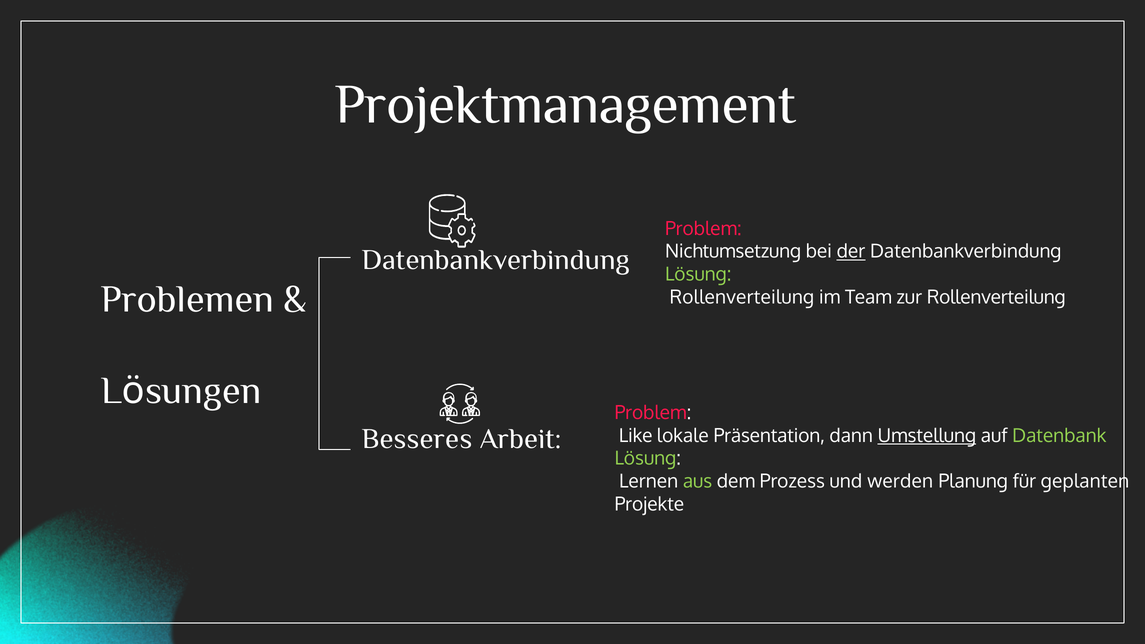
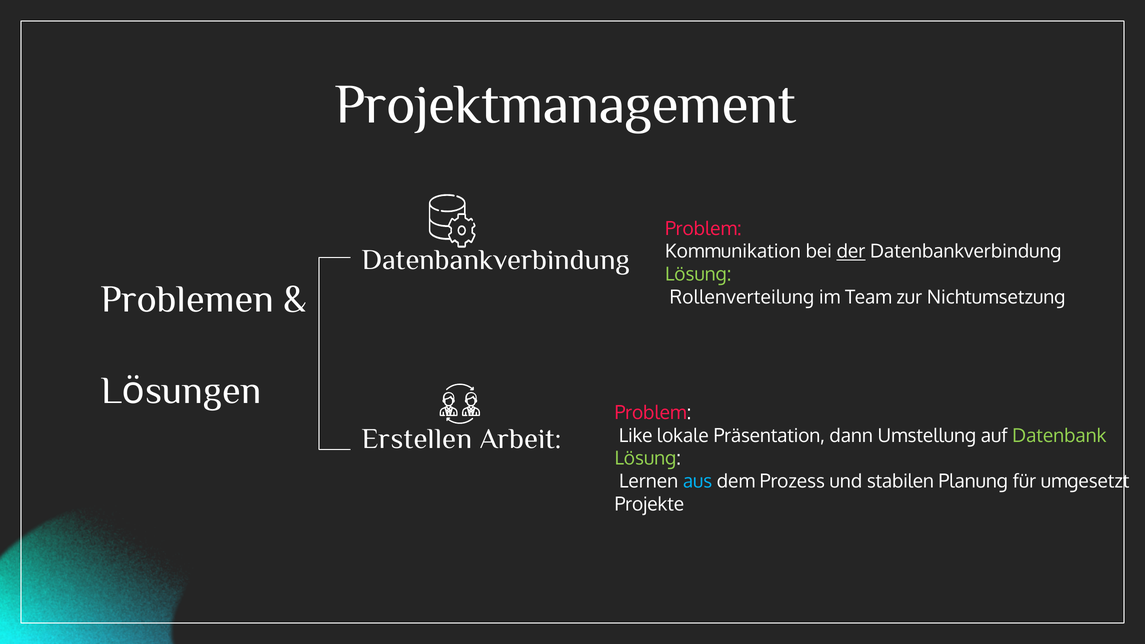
Nichtumsetzung: Nichtumsetzung -> Kommunikation
zur Rollenverteilung: Rollenverteilung -> Nichtumsetzung
Besseres: Besseres -> Erstellen
Umstellung underline: present -> none
aus colour: light green -> light blue
werden: werden -> stabilen
geplanten: geplanten -> umgesetzt
